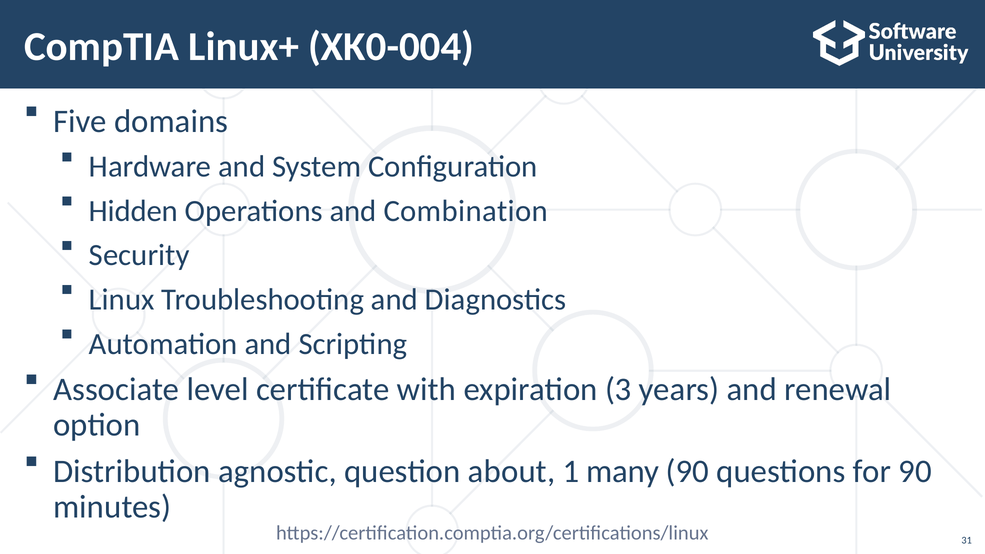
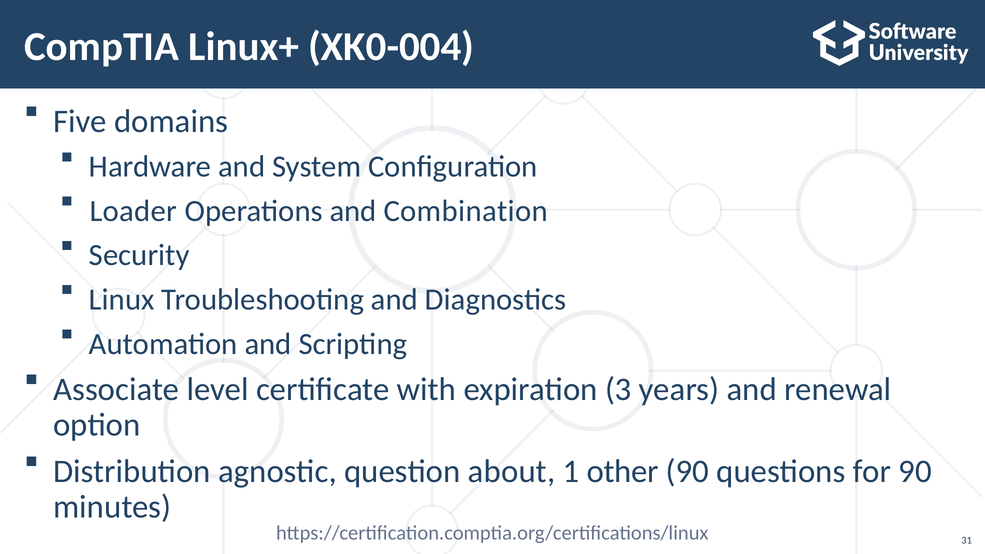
Hidden: Hidden -> Loader
many: many -> other
